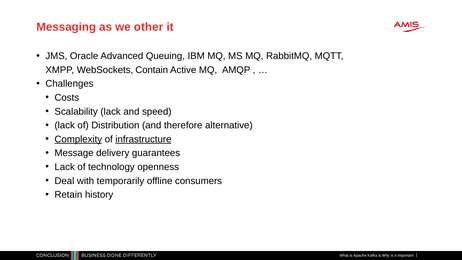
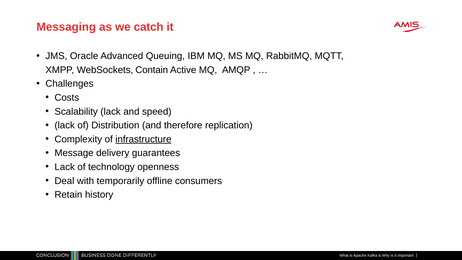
other: other -> catch
alternative: alternative -> replication
Complexity underline: present -> none
